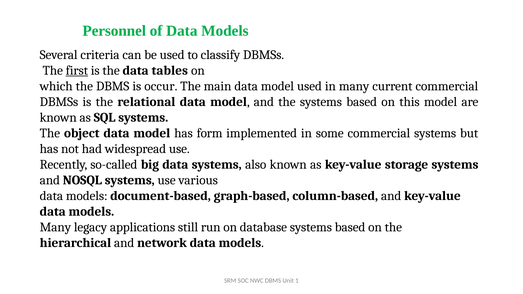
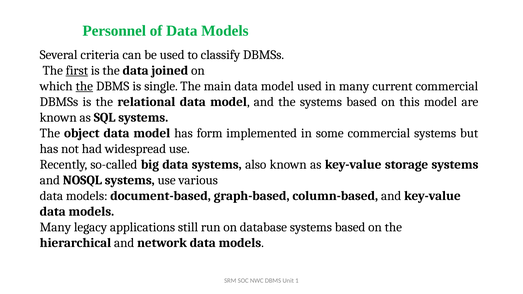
tables: tables -> joined
the at (84, 86) underline: none -> present
occur: occur -> single
